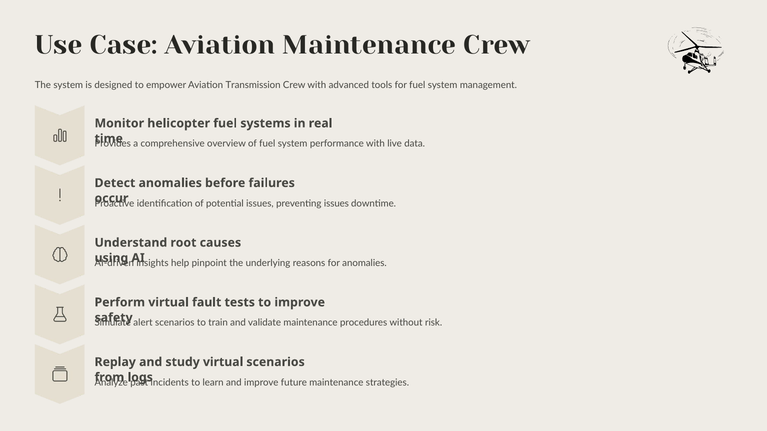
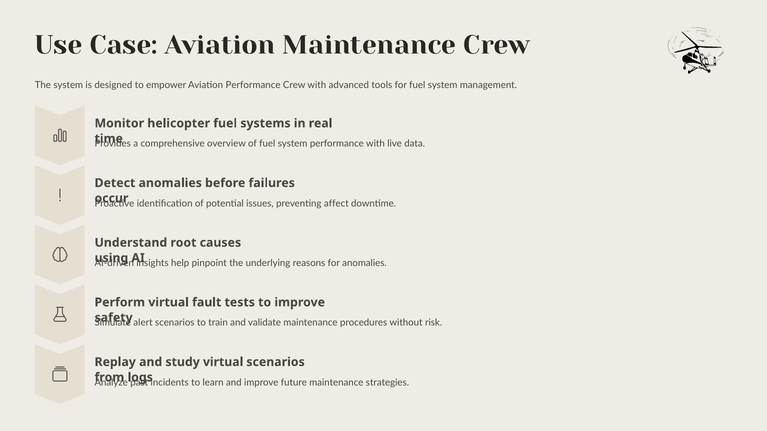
Aviation Transmission: Transmission -> Performance
preventing issues: issues -> affect
